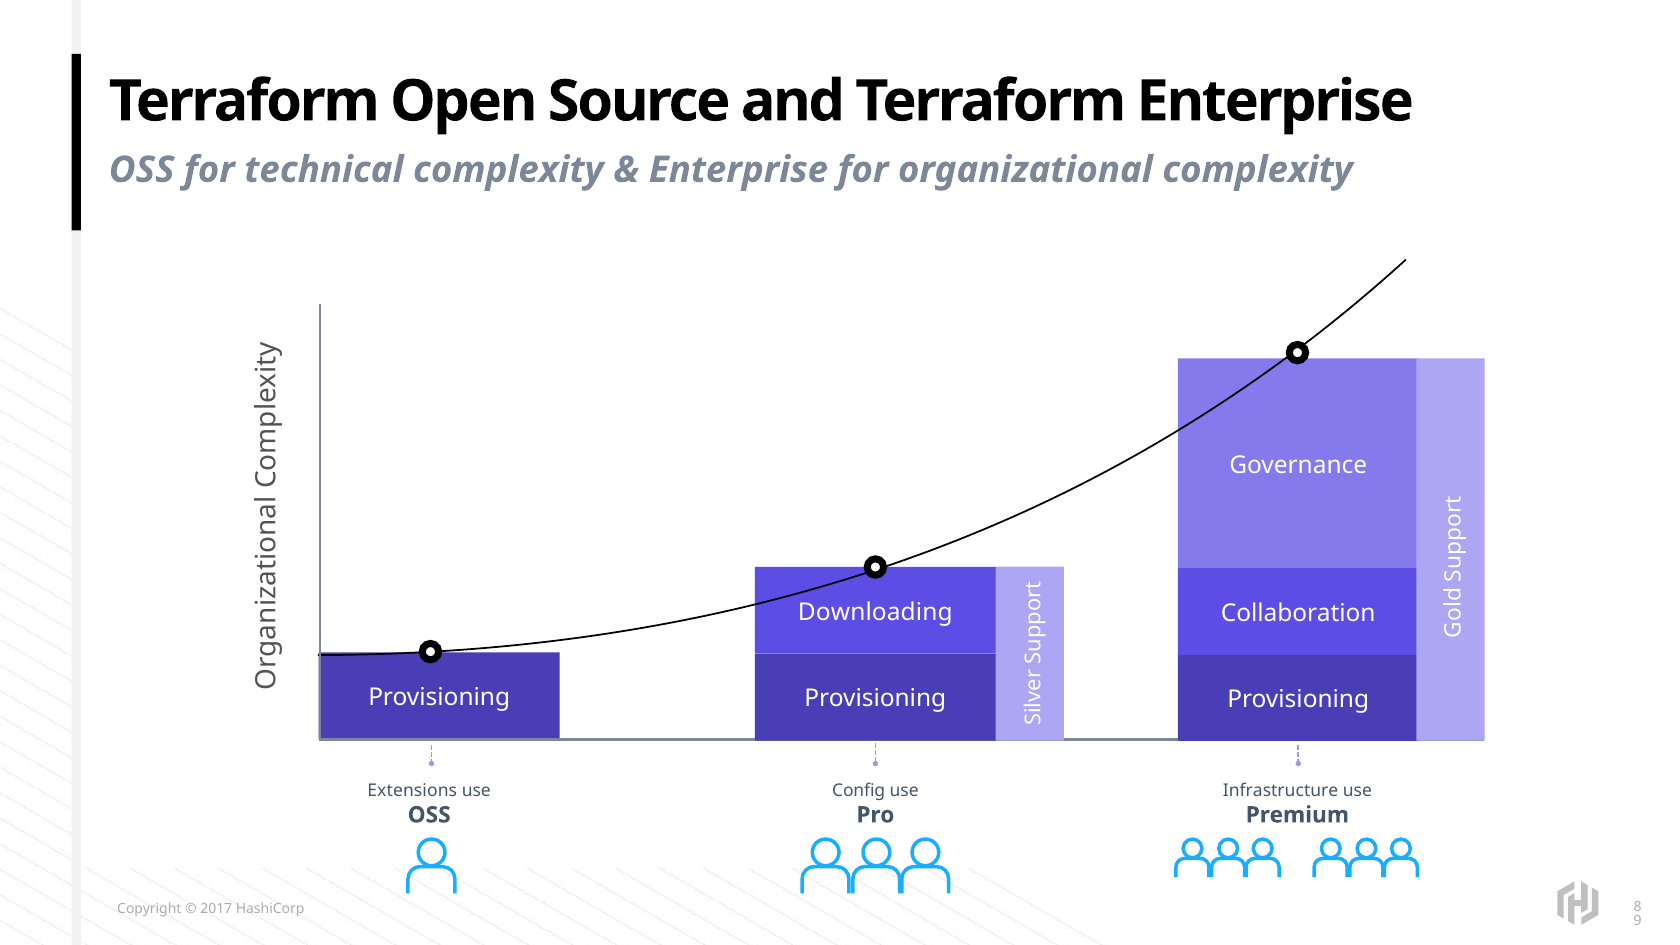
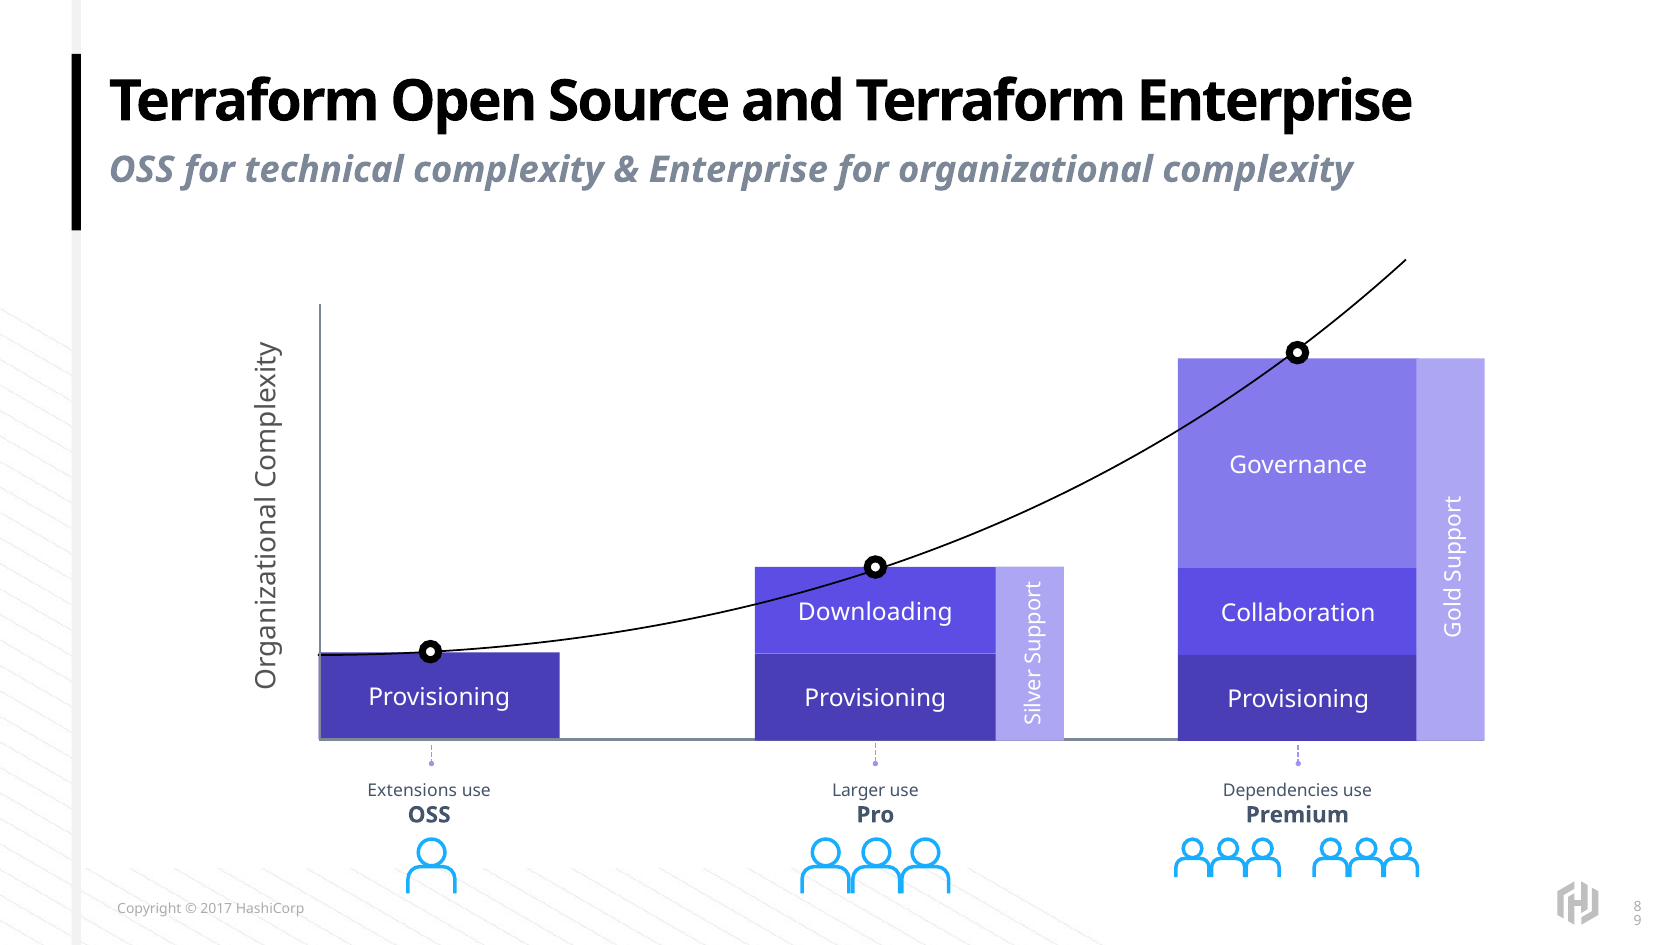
Config: Config -> Larger
Infrastructure: Infrastructure -> Dependencies
